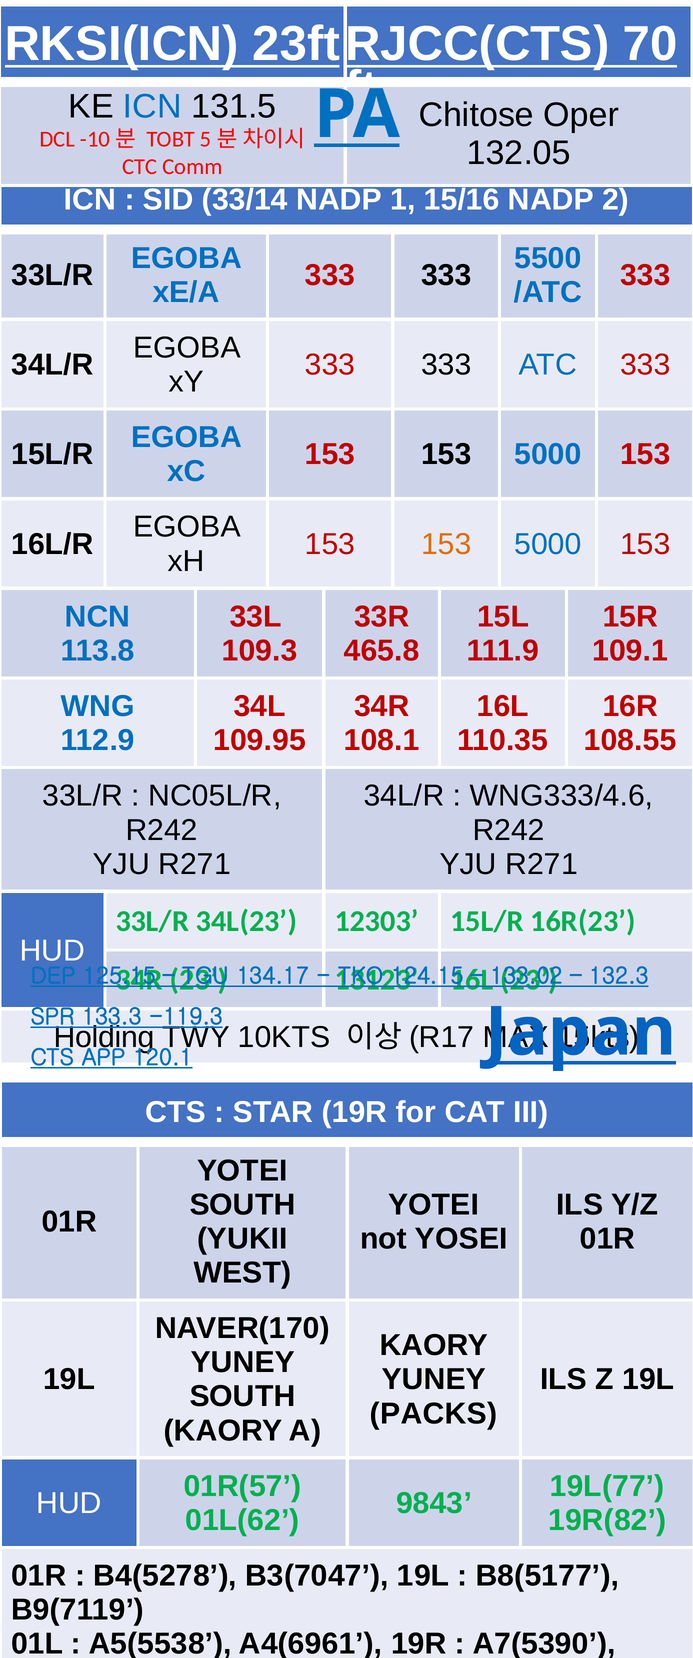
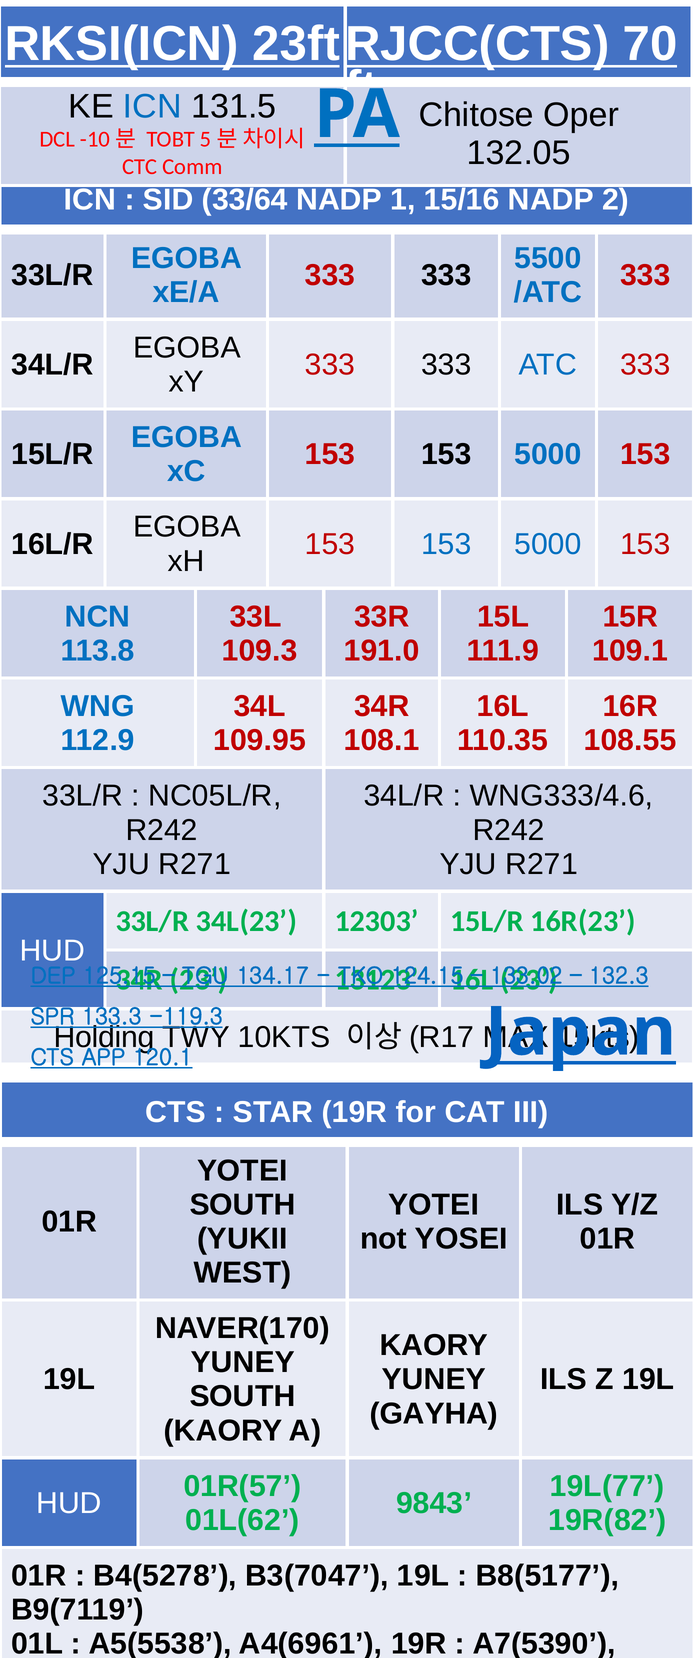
33/14: 33/14 -> 33/64
153 at (446, 544) colour: orange -> blue
465.8: 465.8 -> 191.0
PACKS: PACKS -> GAYHA
